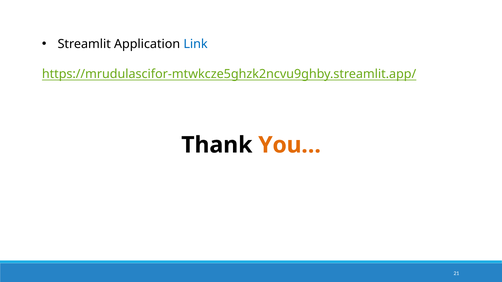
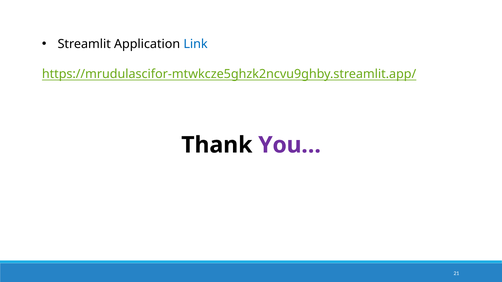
You… colour: orange -> purple
